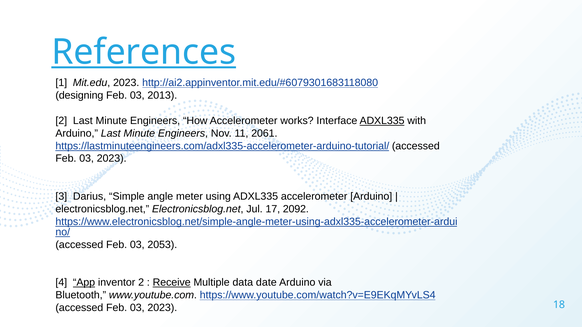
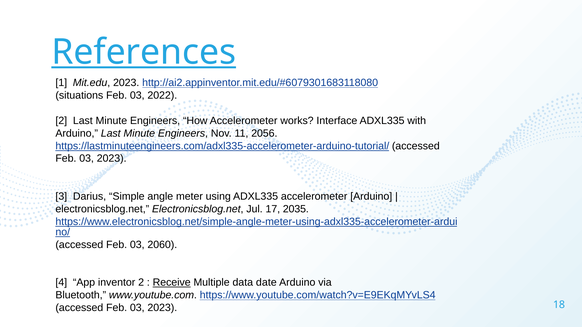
designing: designing -> situations
2013: 2013 -> 2022
ADXL335 at (382, 121) underline: present -> none
2061: 2061 -> 2056
2092: 2092 -> 2035
2053: 2053 -> 2060
App underline: present -> none
